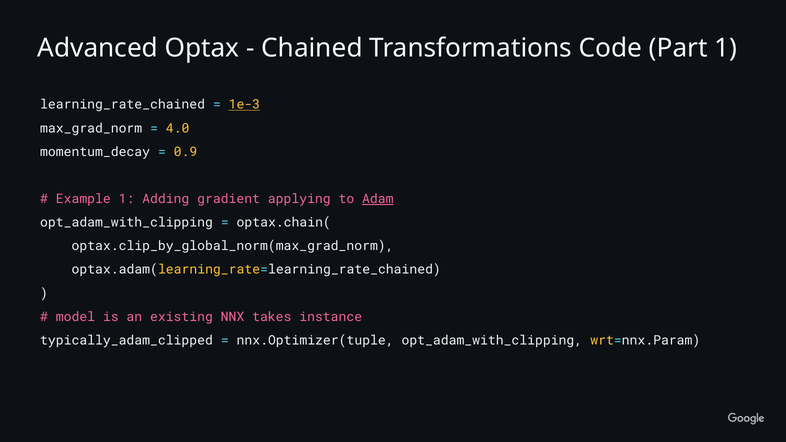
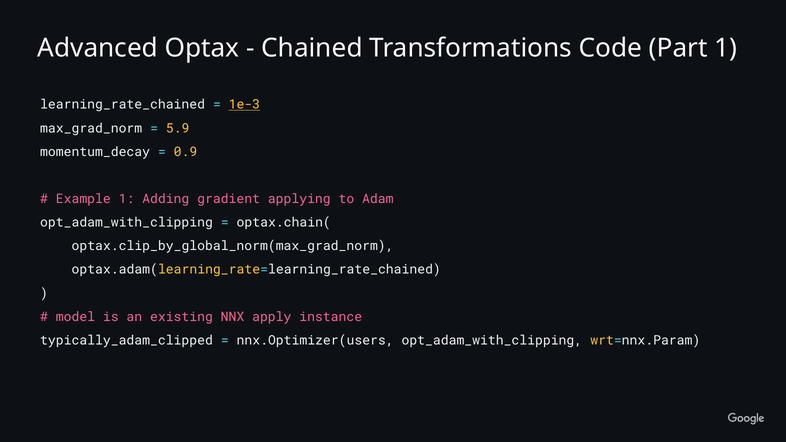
4.0: 4.0 -> 5.9
Adam underline: present -> none
takes: takes -> apply
nnx.Optimizer(tuple: nnx.Optimizer(tuple -> nnx.Optimizer(users
